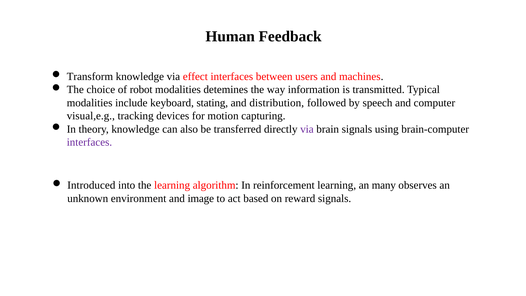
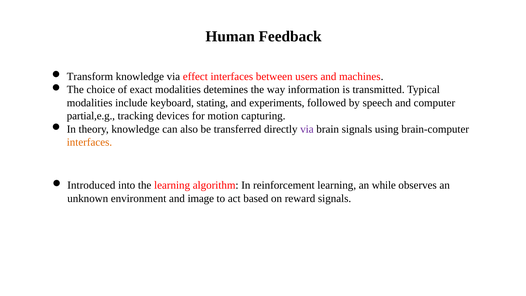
robot: robot -> exact
distribution: distribution -> experiments
visual,e.g: visual,e.g -> partial,e.g
interfaces at (89, 142) colour: purple -> orange
many: many -> while
